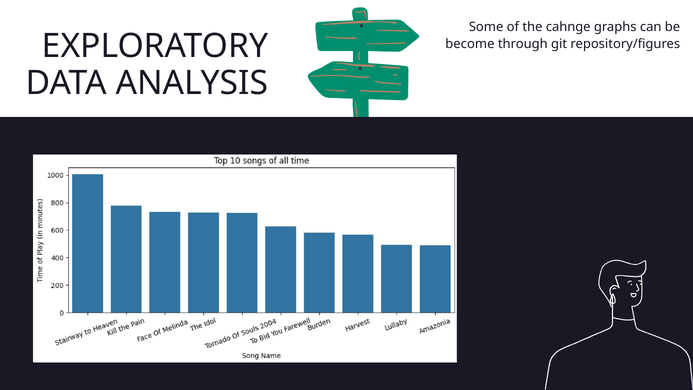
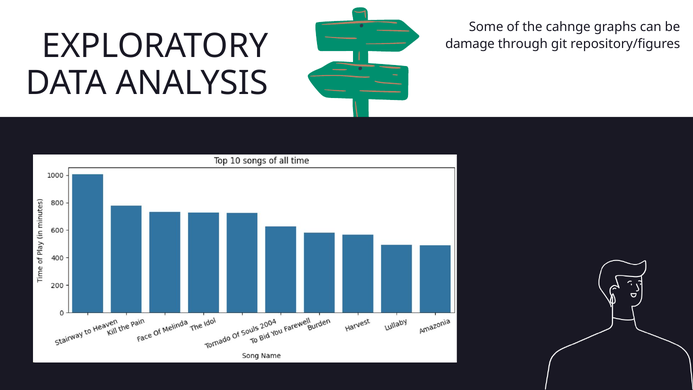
become: become -> damage
